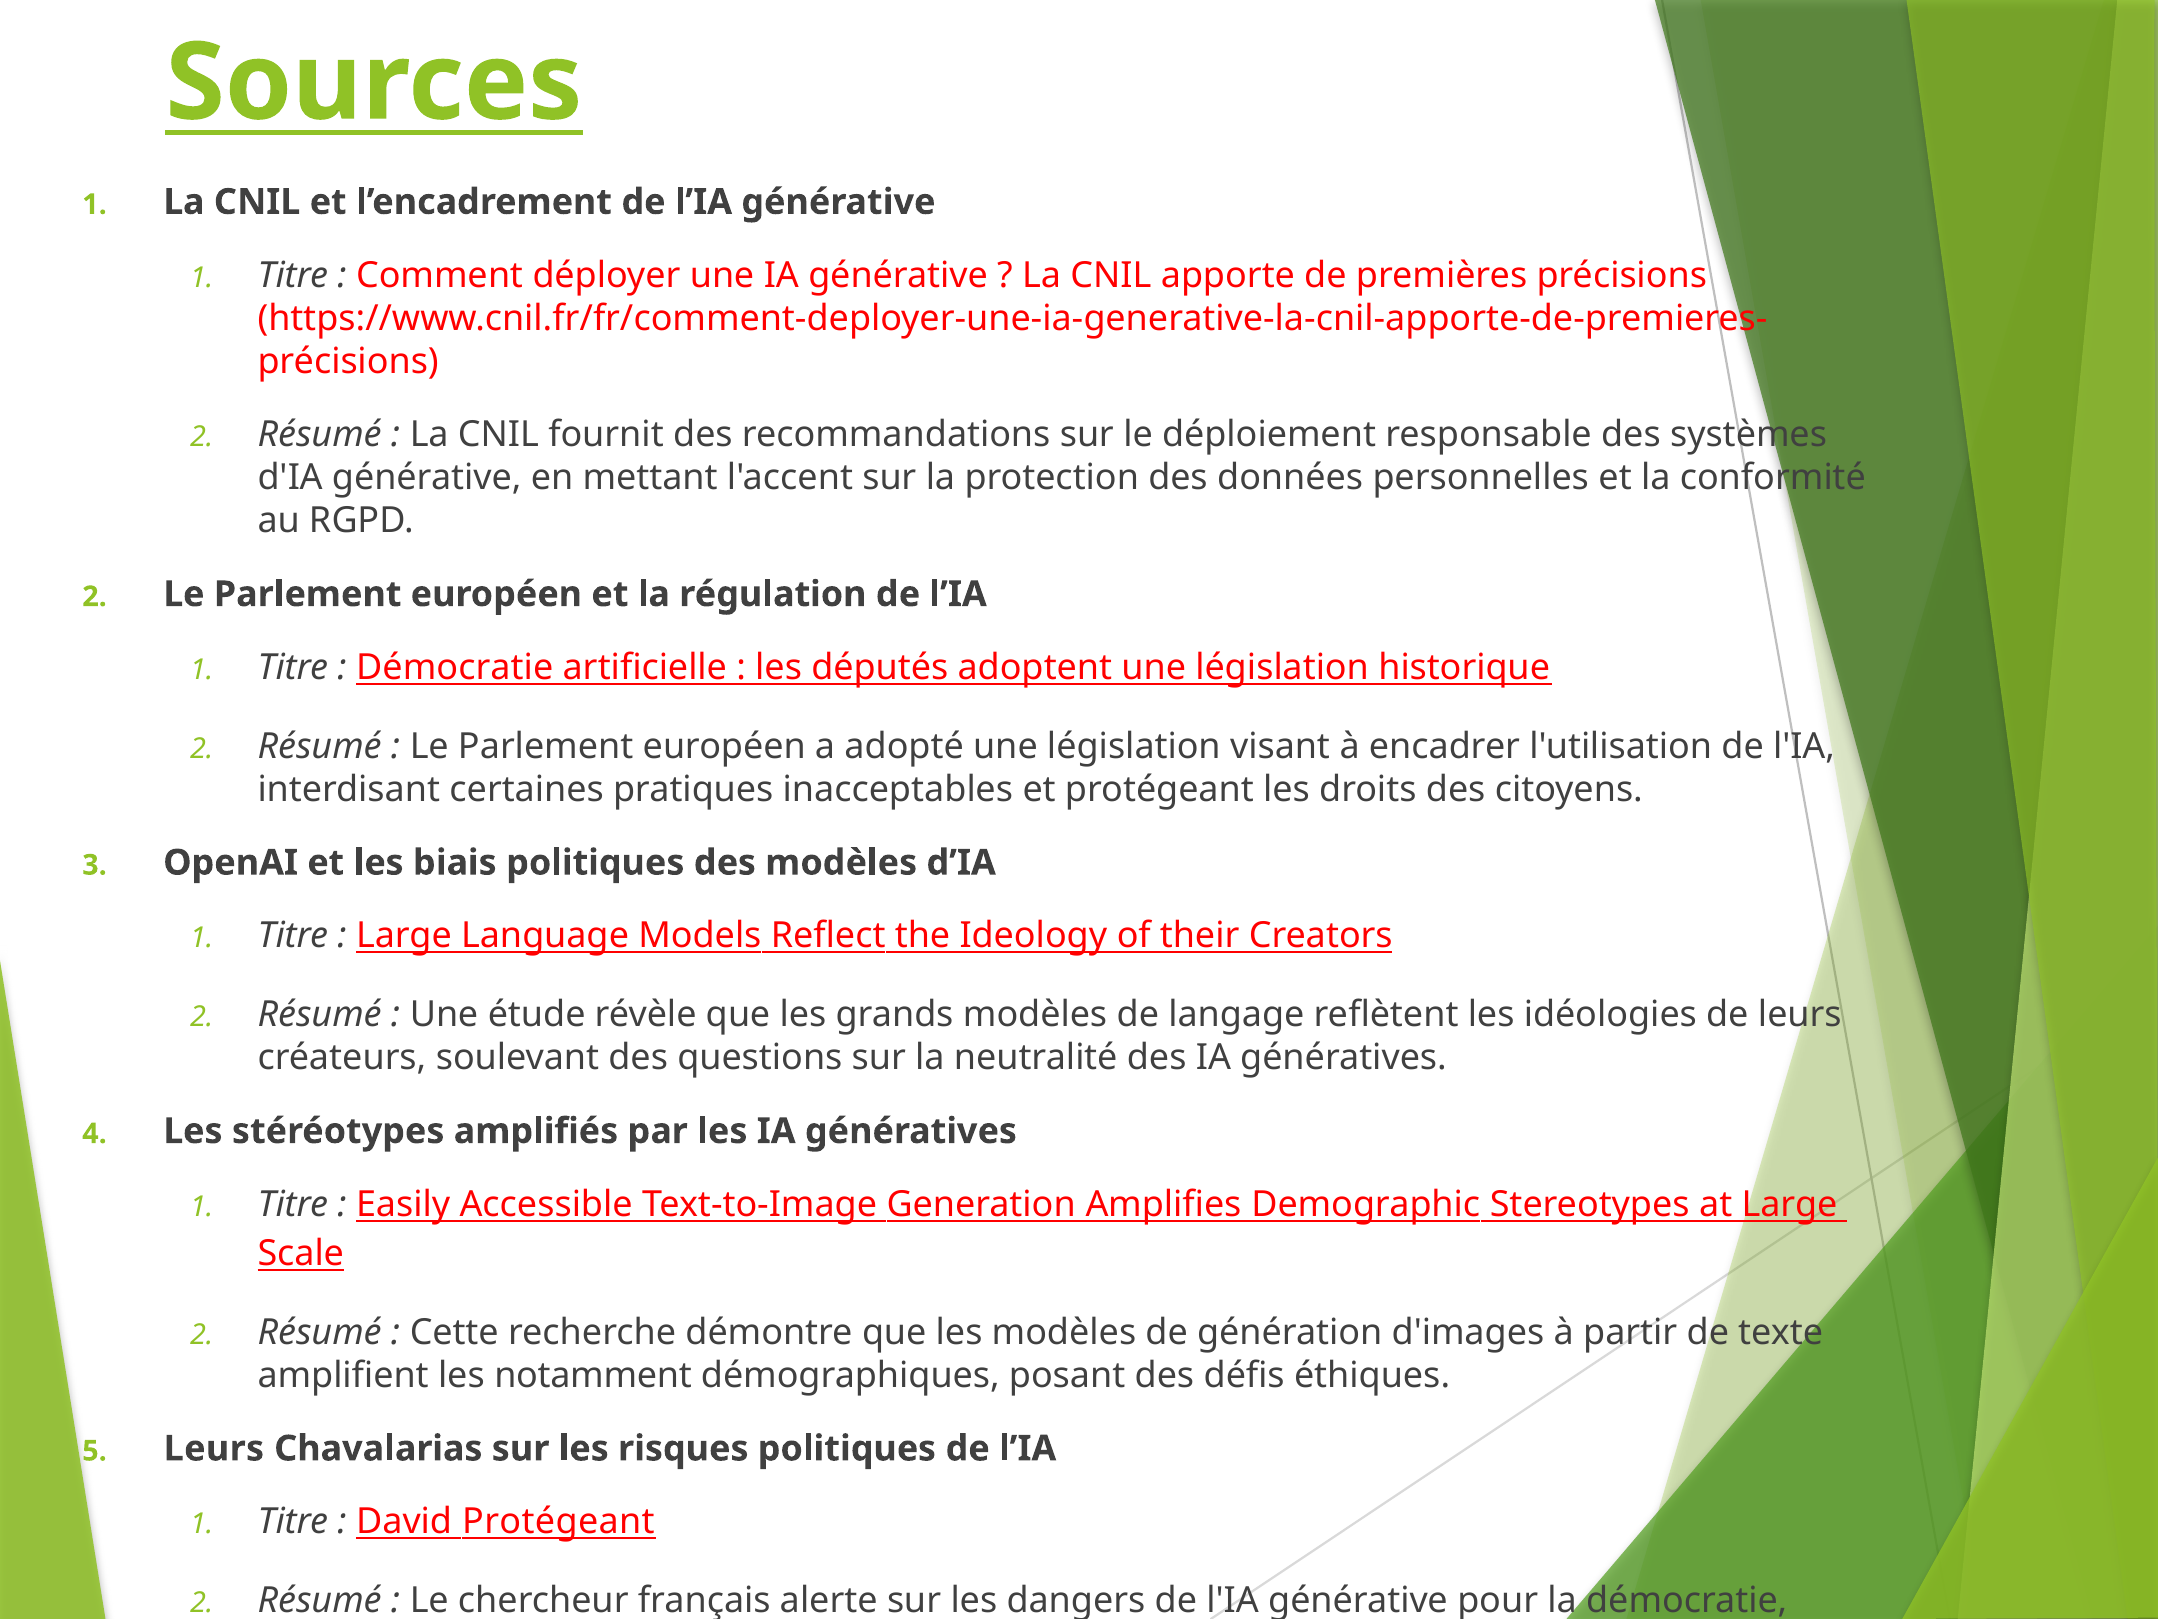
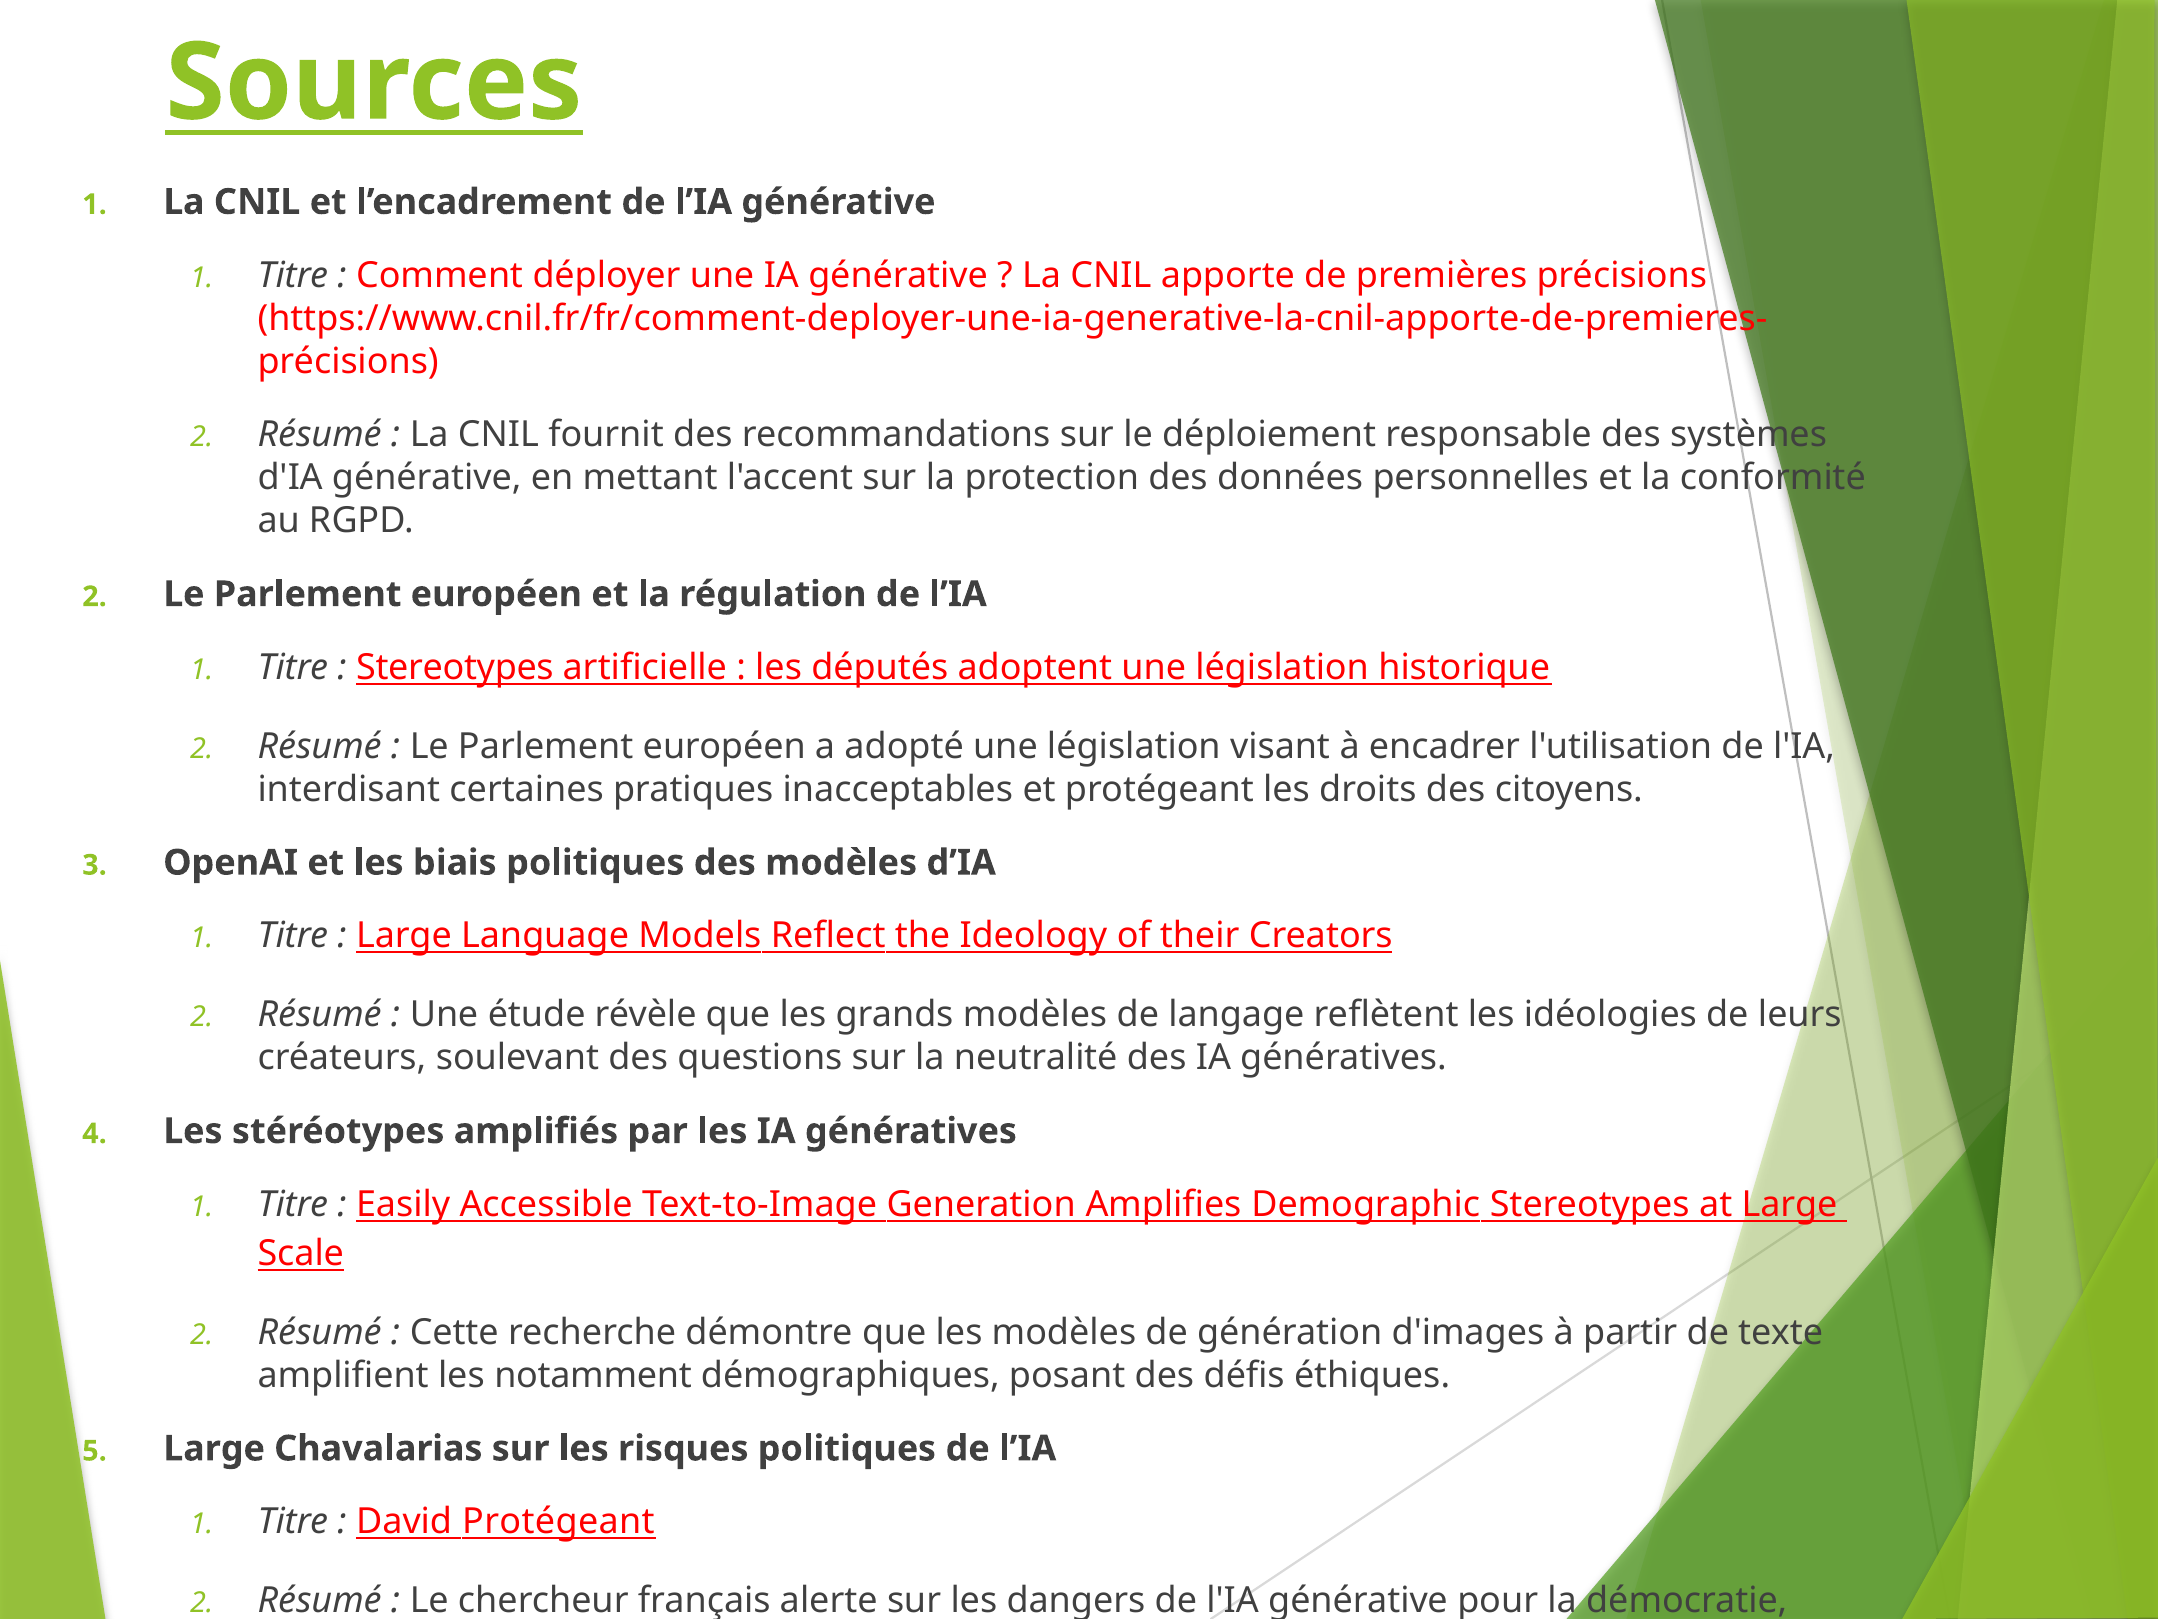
Démocratie at (455, 667): Démocratie -> Stereotypes
Leurs at (214, 1448): Leurs -> Large
